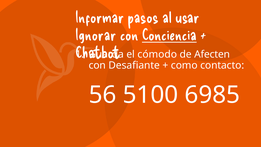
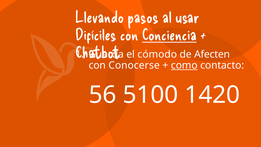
Informar: Informar -> Llevando
Ignorar: Ignorar -> Difíciles
Desafiante: Desafiante -> Conocerse
como underline: none -> present
6985: 6985 -> 1420
